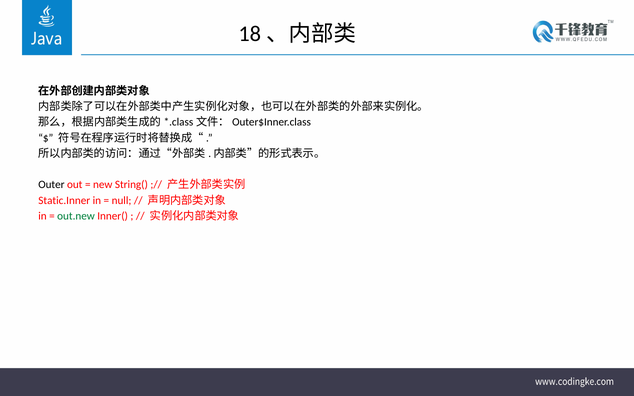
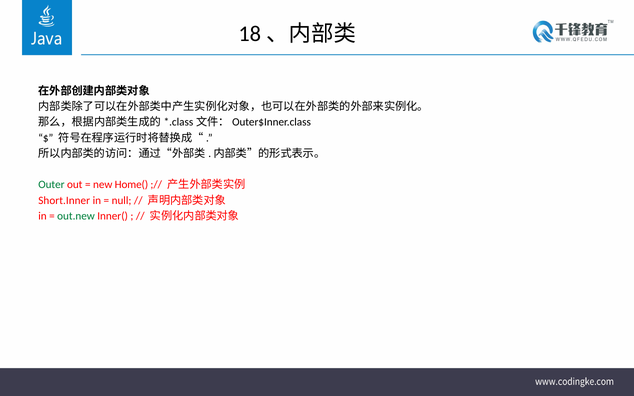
Outer colour: black -> green
String(: String( -> Home(
Static.Inner: Static.Inner -> Short.Inner
